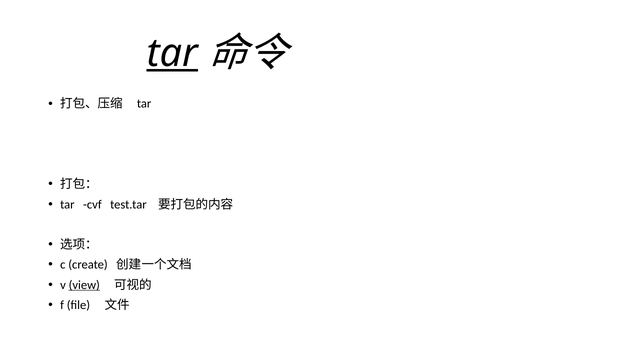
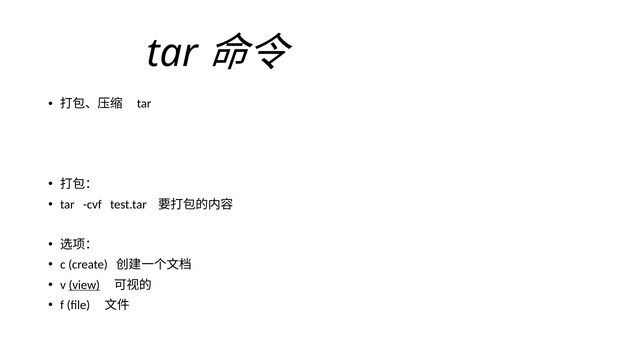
tar at (172, 53) underline: present -> none
